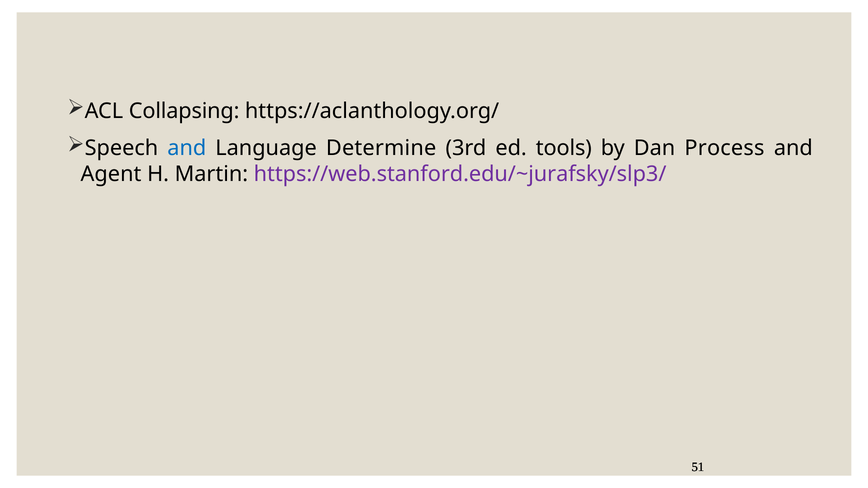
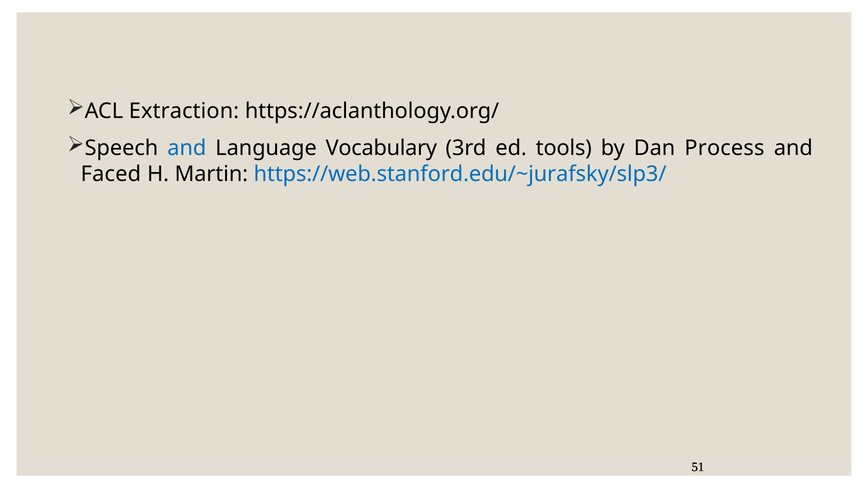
Collapsing: Collapsing -> Extraction
Determine: Determine -> Vocabulary
Agent: Agent -> Faced
https://web.stanford.edu/~jurafsky/slp3/ colour: purple -> blue
